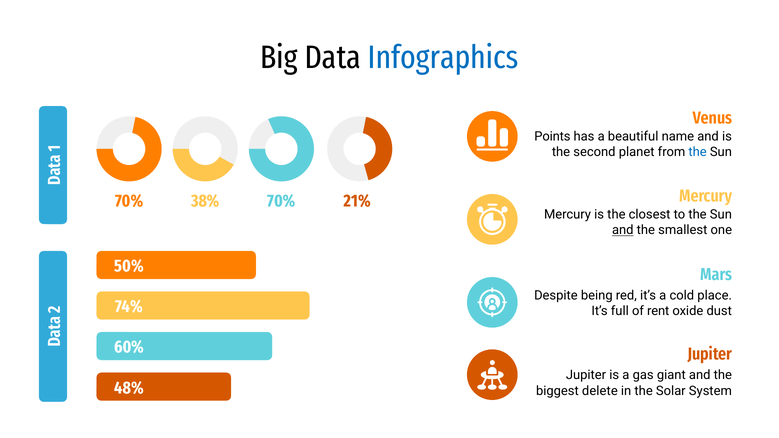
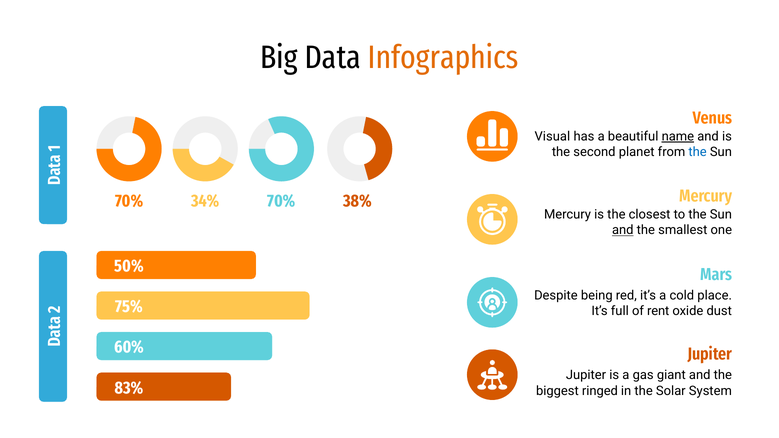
Infographics colour: blue -> orange
Points: Points -> Visual
name underline: none -> present
38%: 38% -> 34%
21%: 21% -> 38%
74%: 74% -> 75%
48%: 48% -> 83%
delete: delete -> ringed
